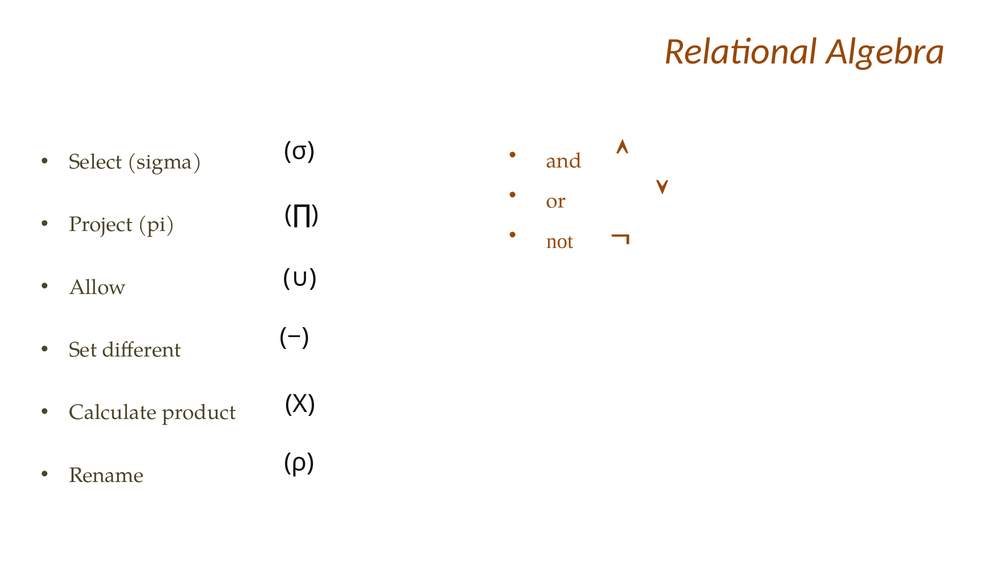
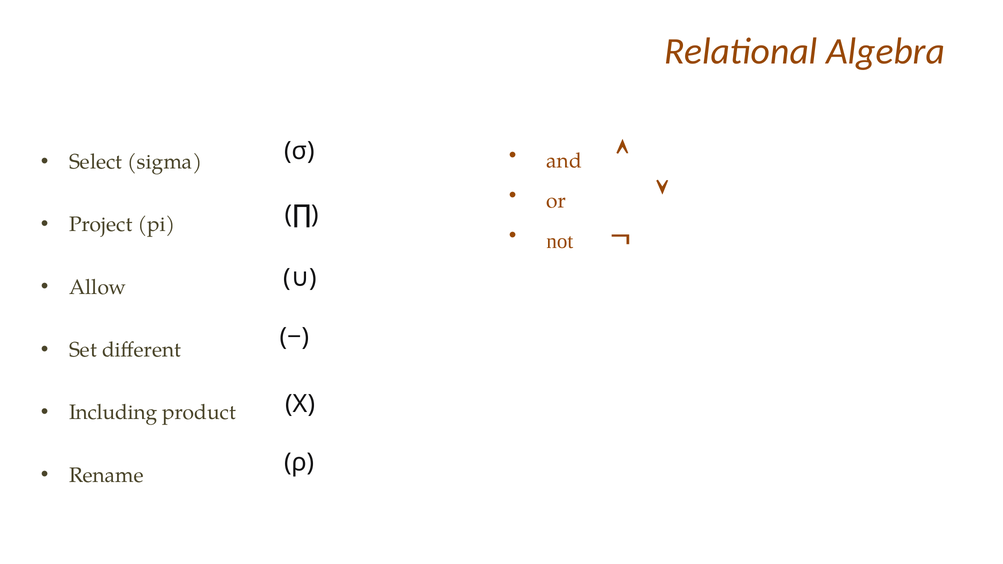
Calculate: Calculate -> Including
